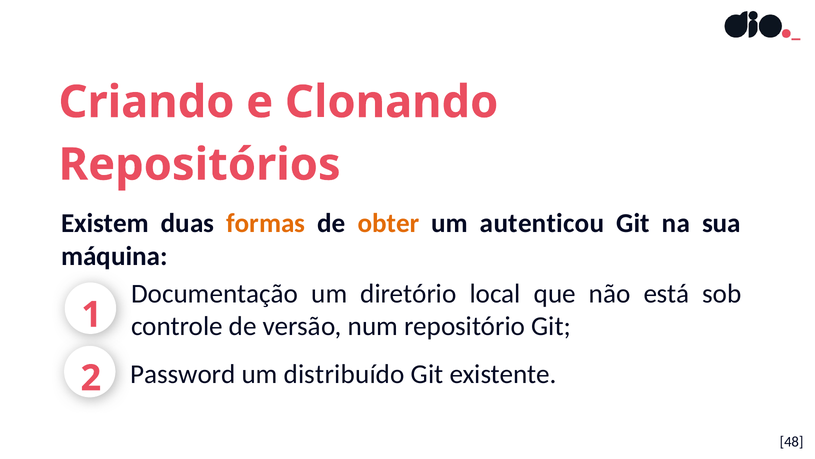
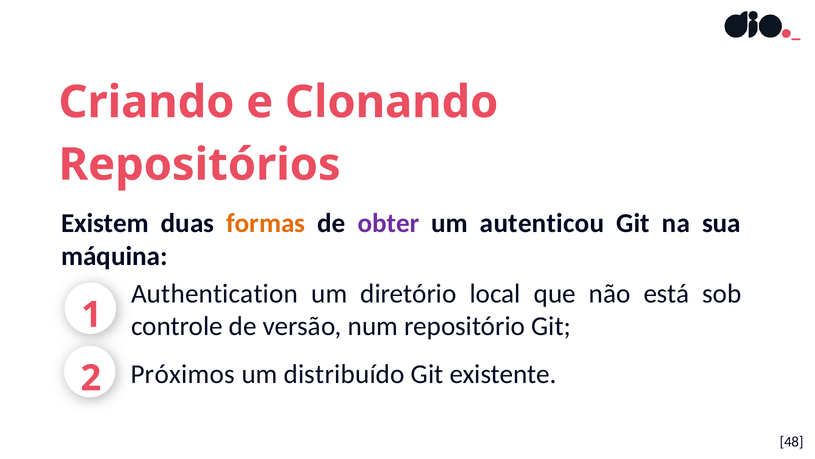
obter colour: orange -> purple
Documentação: Documentação -> Authentication
Password: Password -> Próximos
